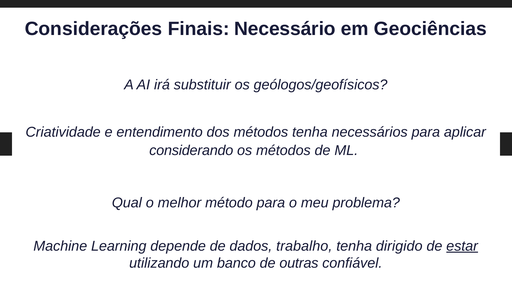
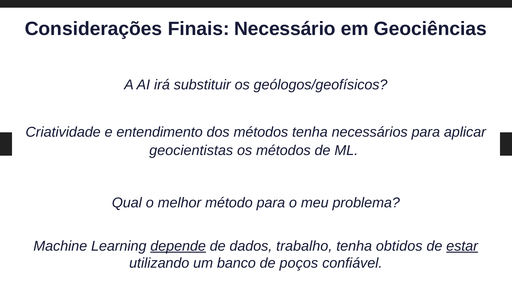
considerando: considerando -> geocientistas
depende underline: none -> present
dirigido: dirigido -> obtidos
outras: outras -> poços
